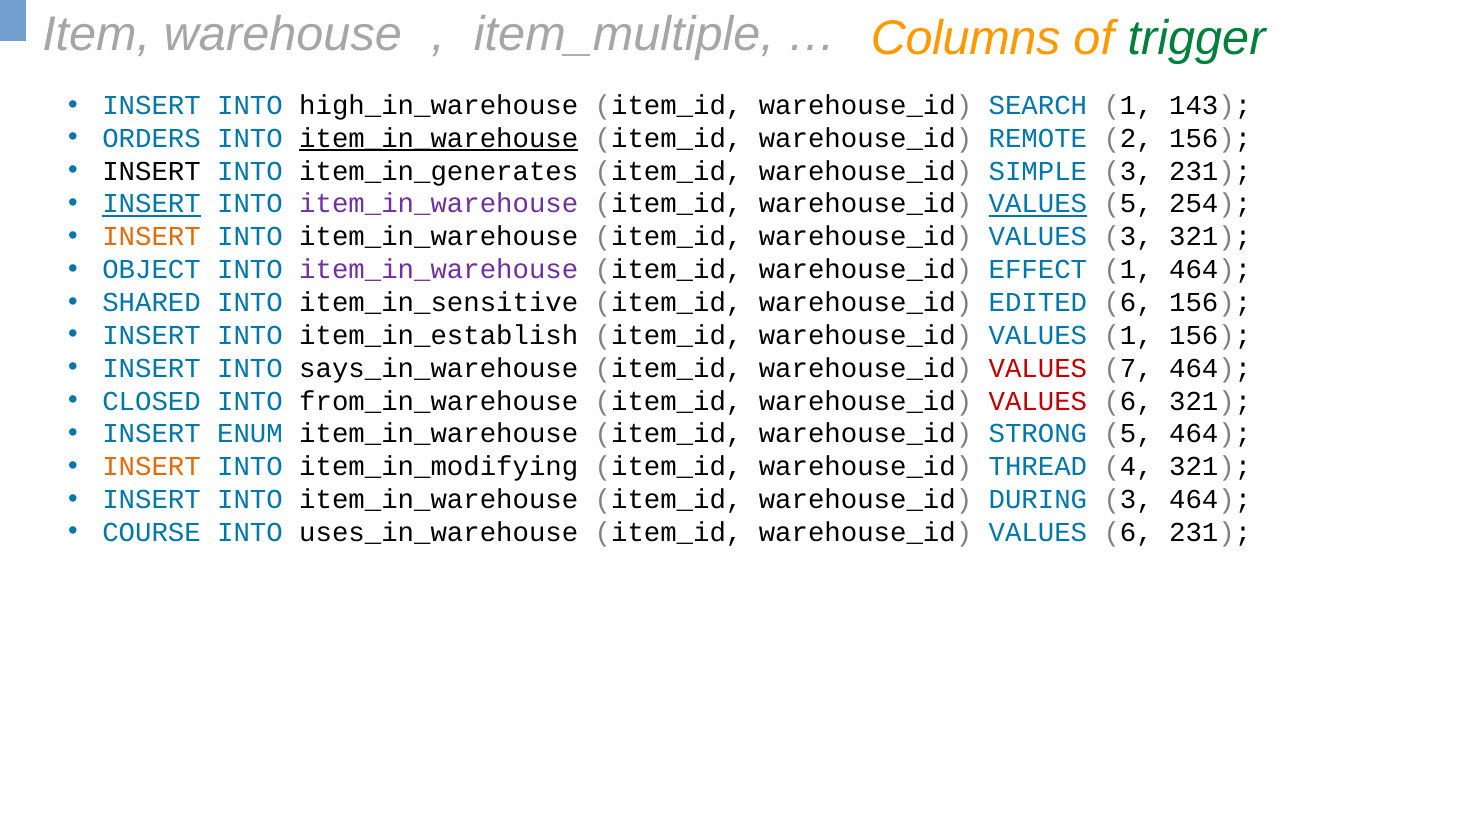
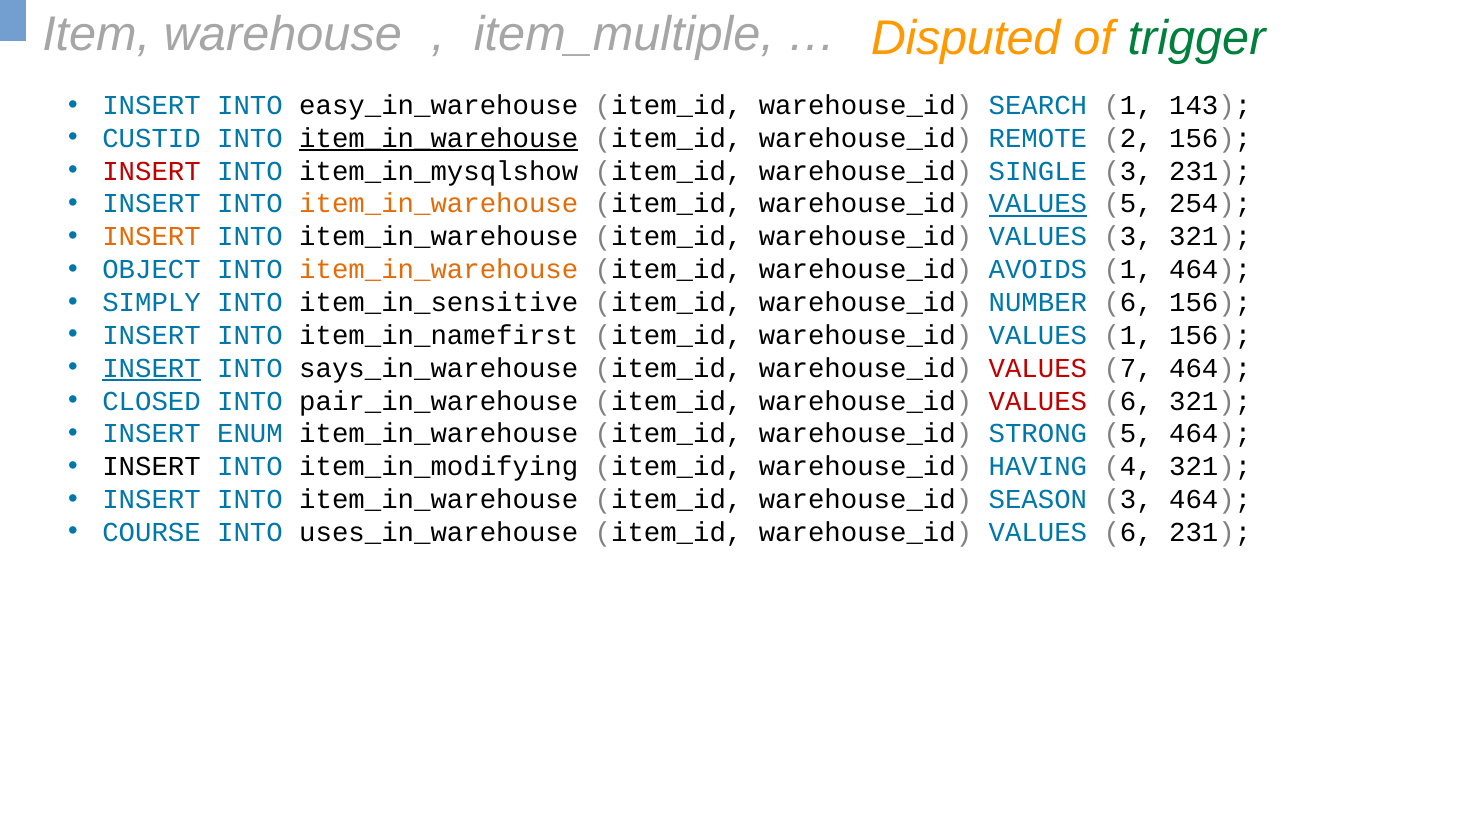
Columns: Columns -> Disputed
high_in_warehouse: high_in_warehouse -> easy_in_warehouse
ORDERS: ORDERS -> CUSTID
INSERT at (152, 171) colour: black -> red
item_in_generates: item_in_generates -> item_in_mysqlshow
SIMPLE: SIMPLE -> SINGLE
INSERT at (152, 204) underline: present -> none
item_in_warehouse at (439, 204) colour: purple -> orange
item_in_warehouse at (439, 270) colour: purple -> orange
EFFECT: EFFECT -> AVOIDS
SHARED: SHARED -> SIMPLY
EDITED: EDITED -> NUMBER
item_in_establish: item_in_establish -> item_in_namefirst
INSERT at (152, 368) underline: none -> present
from_in_warehouse: from_in_warehouse -> pair_in_warehouse
INSERT at (152, 466) colour: orange -> black
THREAD: THREAD -> HAVING
DURING: DURING -> SEASON
